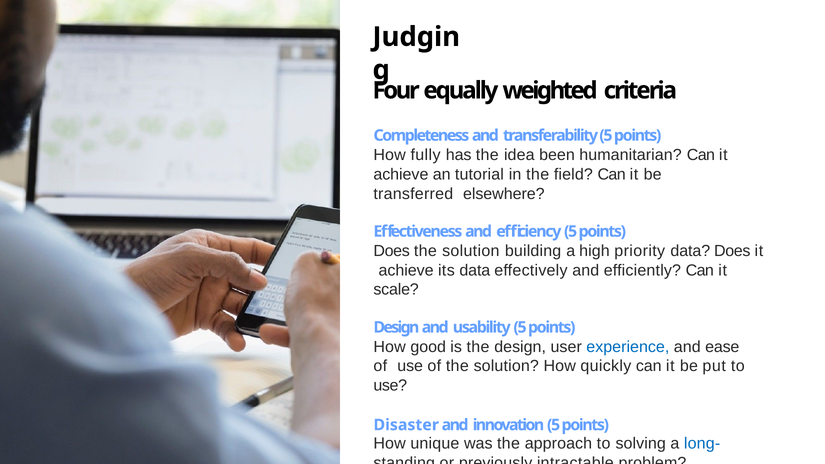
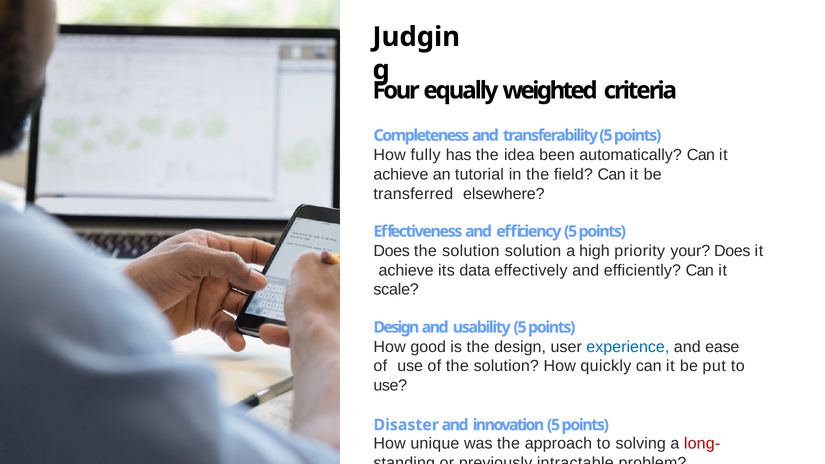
humanitarian: humanitarian -> automatically
solution building: building -> solution
priority data: data -> your
long- colour: blue -> red
